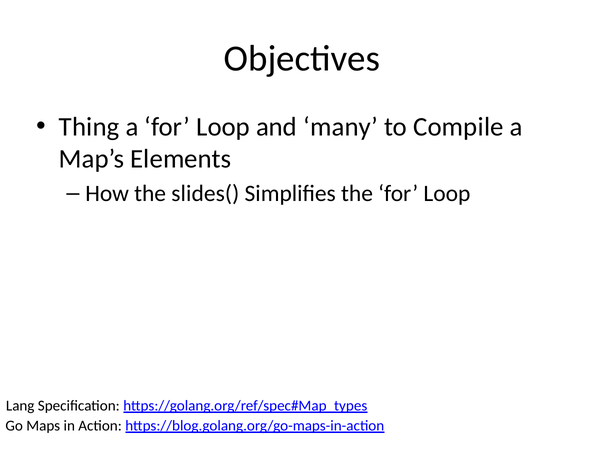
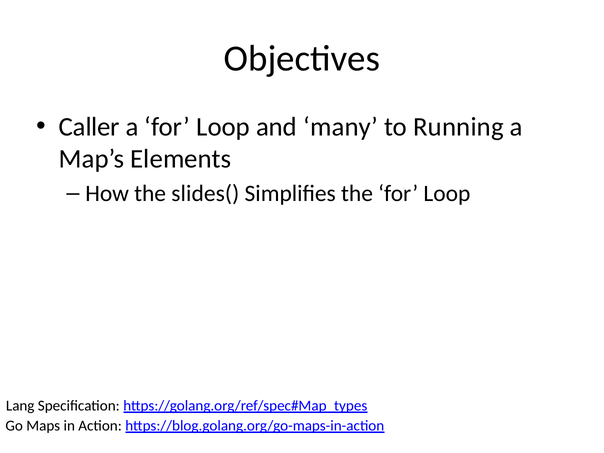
Thing: Thing -> Caller
Compile: Compile -> Running
